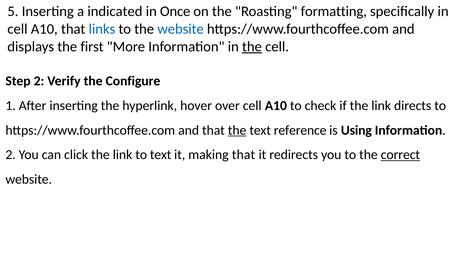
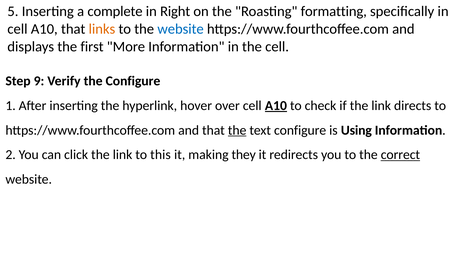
indicated: indicated -> complete
Once: Once -> Right
links colour: blue -> orange
the at (252, 47) underline: present -> none
Step 2: 2 -> 9
A10 at (276, 106) underline: none -> present
text reference: reference -> configure
to text: text -> this
making that: that -> they
